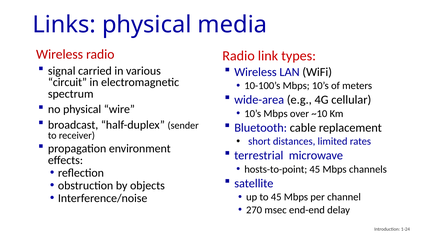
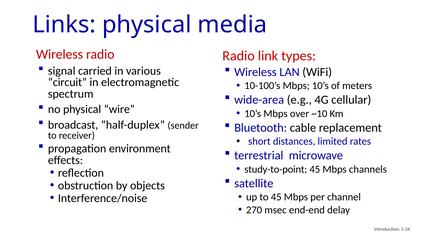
hosts-to-point: hosts-to-point -> study-to-point
